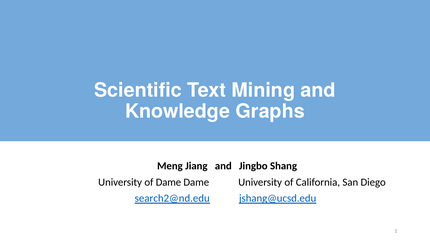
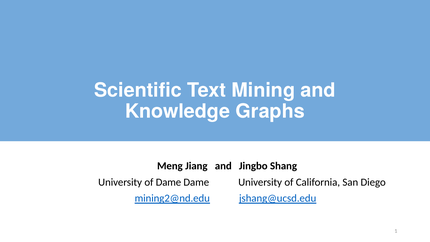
search2@nd.edu: search2@nd.edu -> mining2@nd.edu
